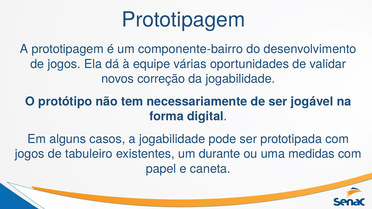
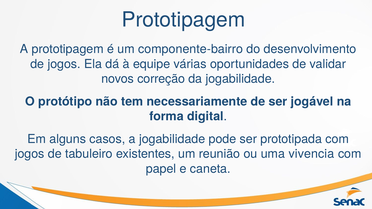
durante: durante -> reunião
medidas: medidas -> vivencia
